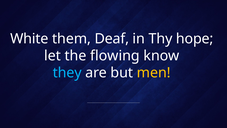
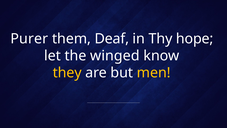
White: White -> Purer
flowing: flowing -> winged
they colour: light blue -> yellow
